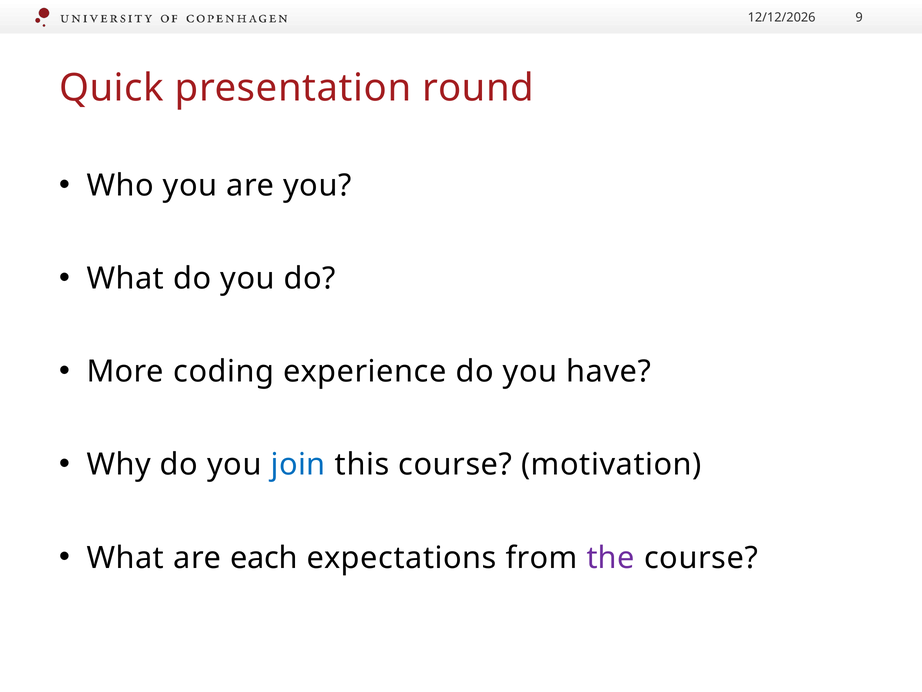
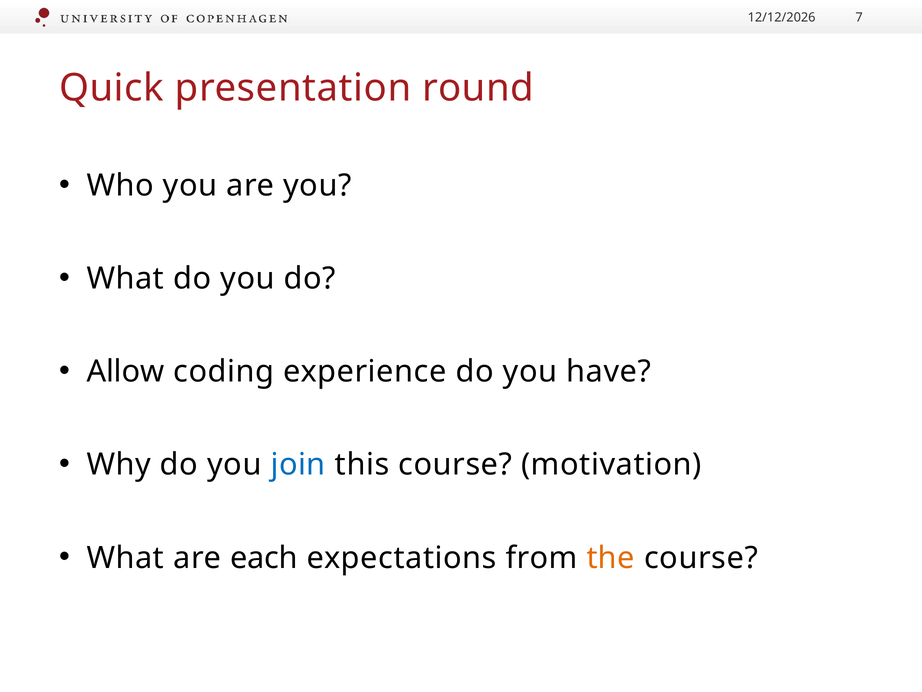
9: 9 -> 7
More: More -> Allow
the colour: purple -> orange
